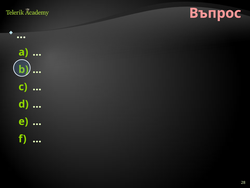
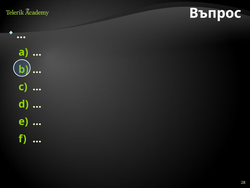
Въпрос colour: pink -> white
